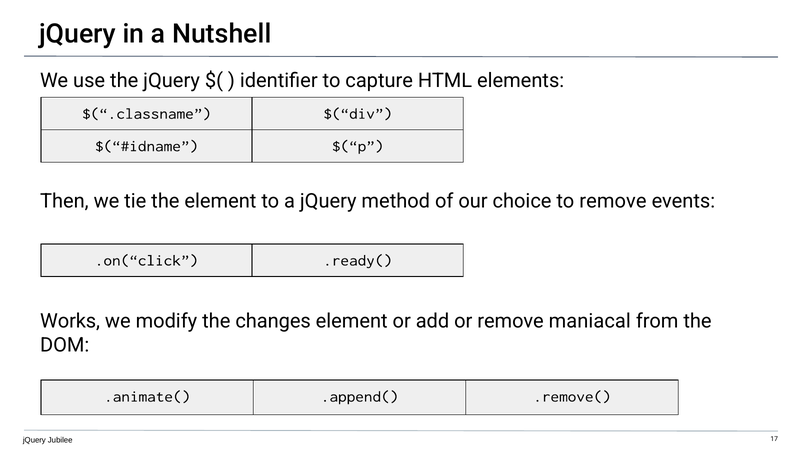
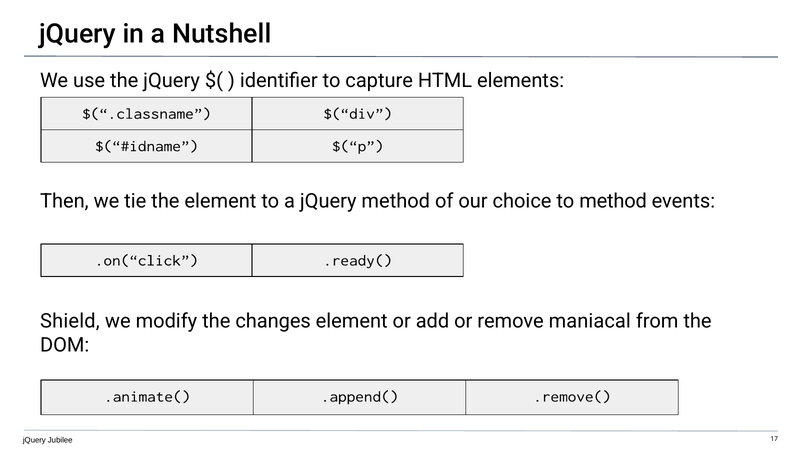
to remove: remove -> method
Works: Works -> Shield
